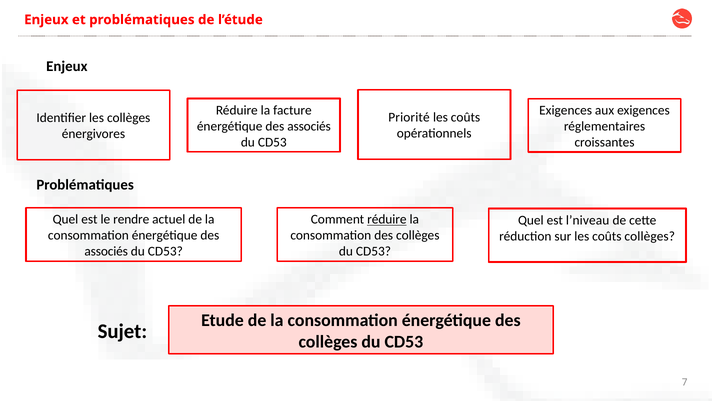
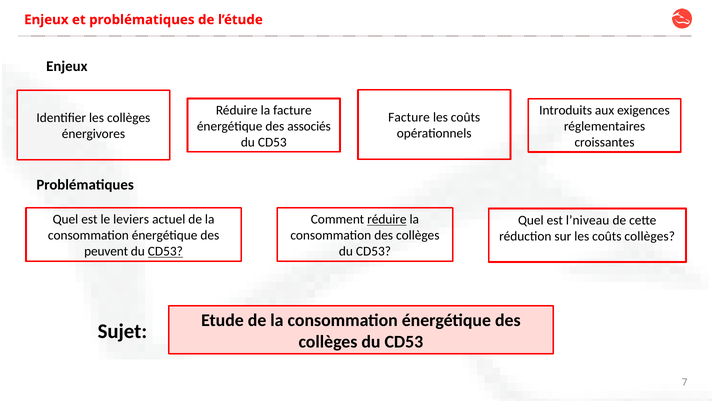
Exigences at (566, 110): Exigences -> Introduits
Priorité at (409, 117): Priorité -> Facture
rendre: rendre -> leviers
associés at (106, 251): associés -> peuvent
CD53 at (165, 251) underline: none -> present
